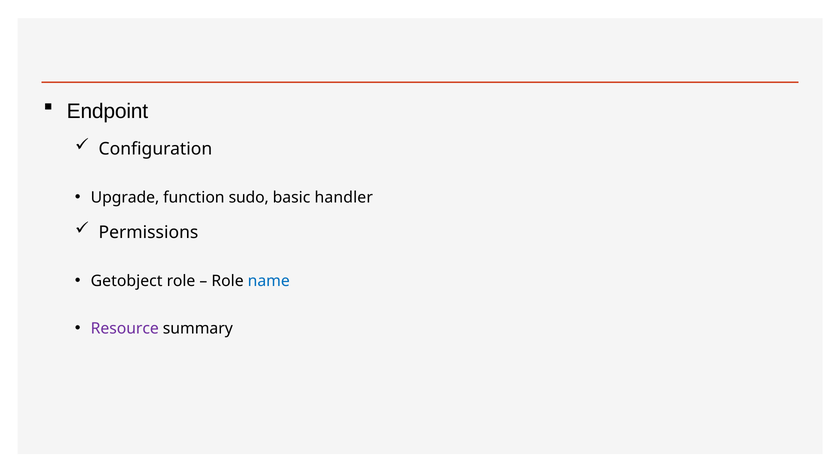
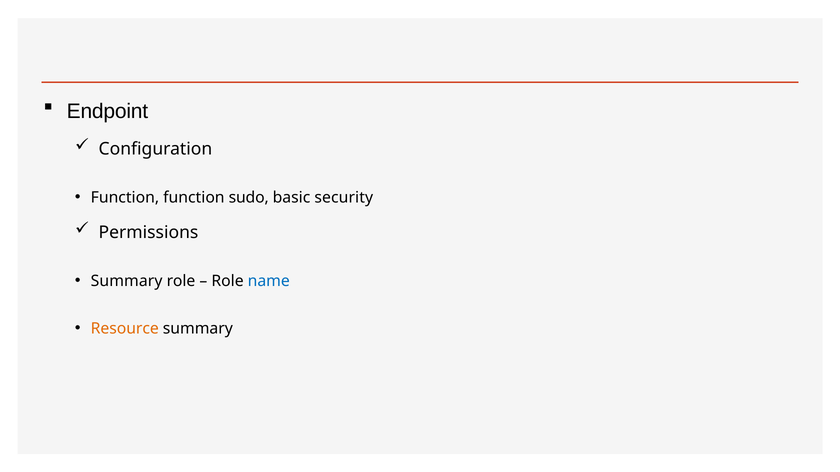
Upgrade at (125, 198): Upgrade -> Function
handler: handler -> security
Getobject at (127, 281): Getobject -> Summary
Resource colour: purple -> orange
